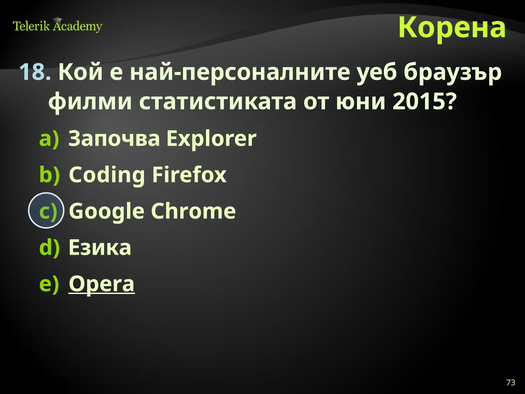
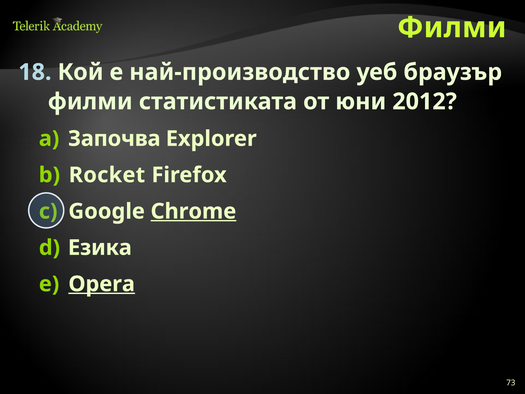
Корена at (452, 28): Корена -> Филми
най-персоналните: най-персоналните -> най-производство
2015: 2015 -> 2012
Coding: Coding -> Rocket
Chrome underline: none -> present
